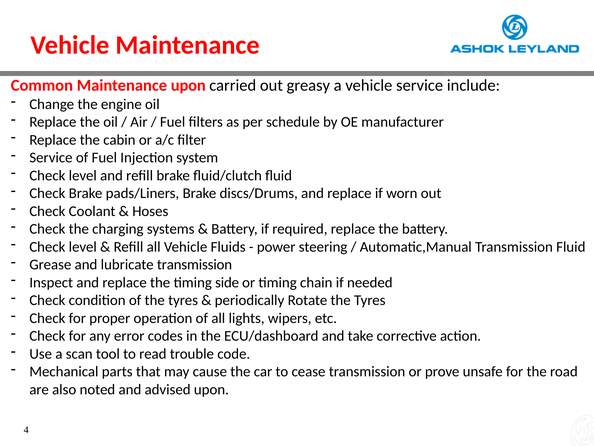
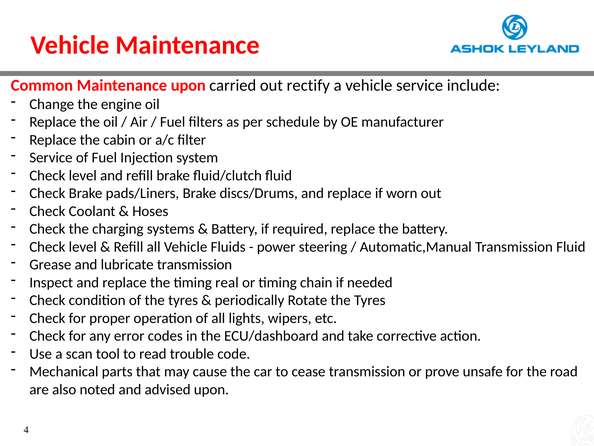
greasy: greasy -> rectify
side: side -> real
